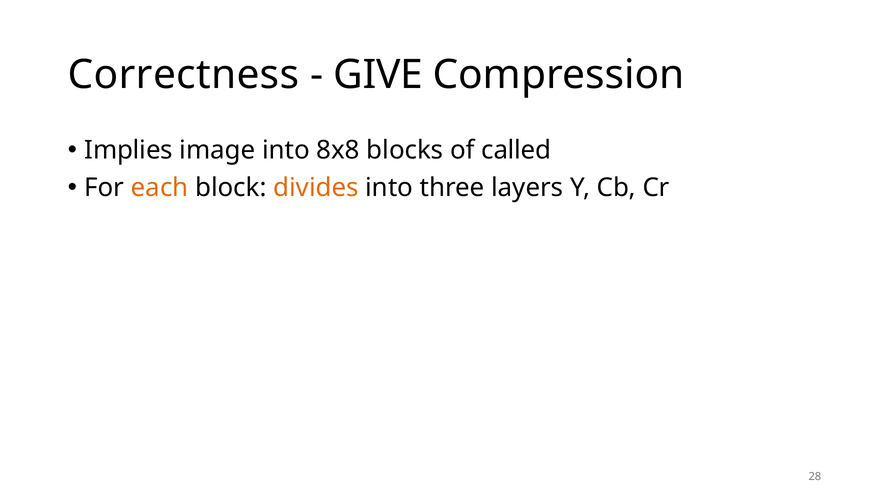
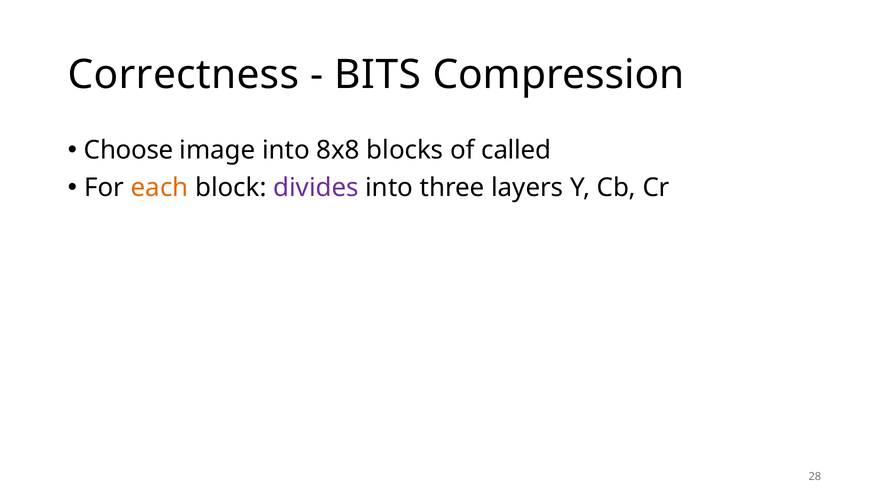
GIVE: GIVE -> BITS
Implies: Implies -> Choose
divides colour: orange -> purple
